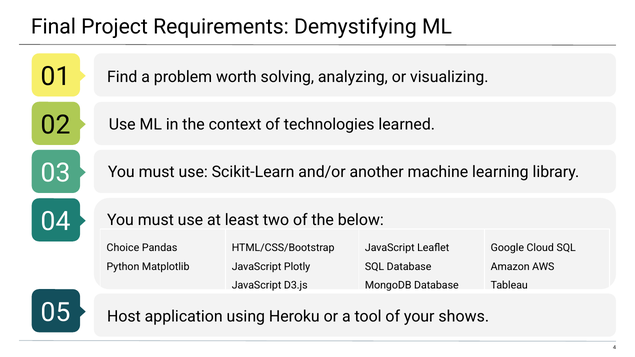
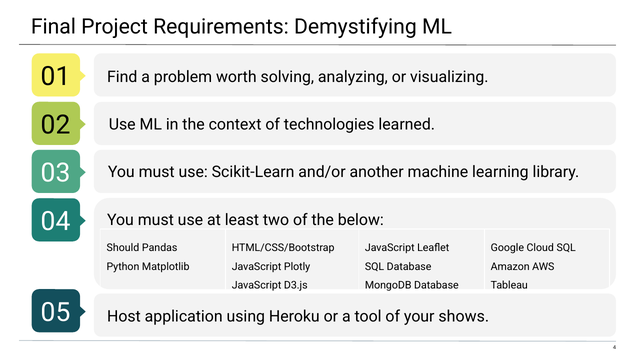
Choice: Choice -> Should
